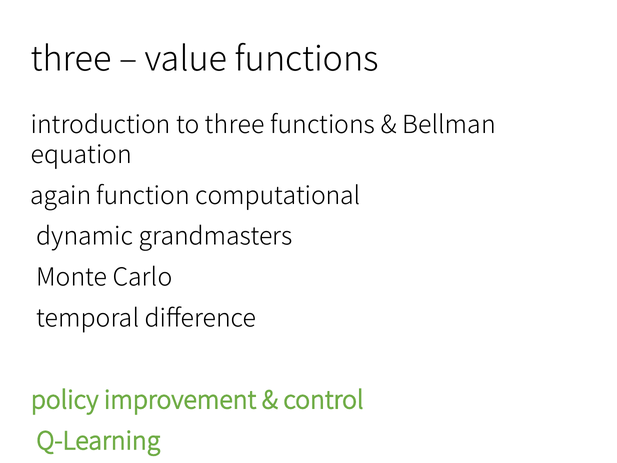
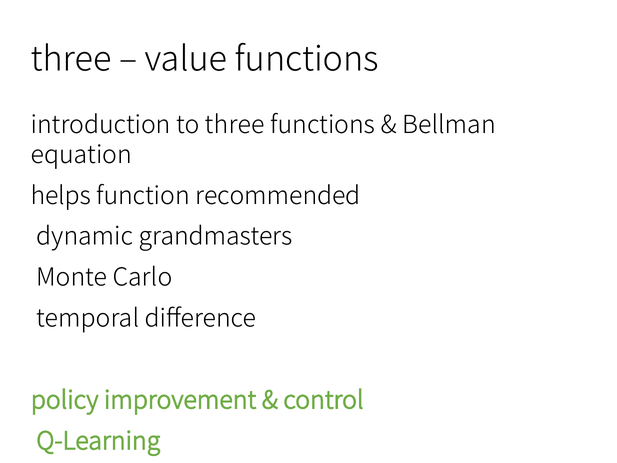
again: again -> helps
computational: computational -> recommended
